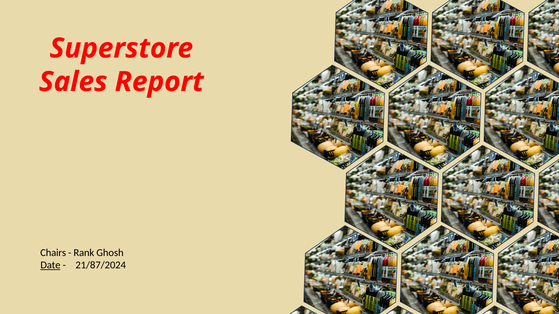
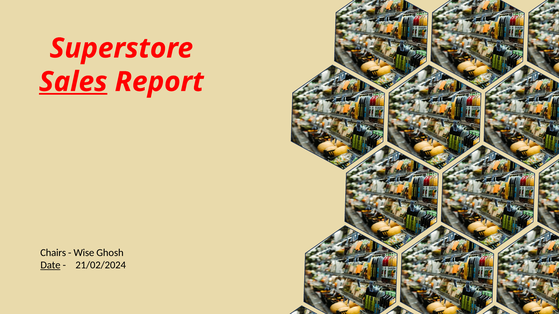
Sales underline: none -> present
Rank: Rank -> Wise
21/87/2024: 21/87/2024 -> 21/02/2024
